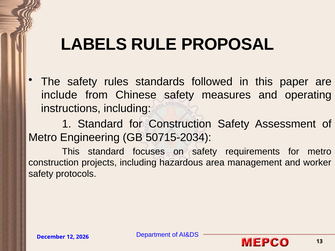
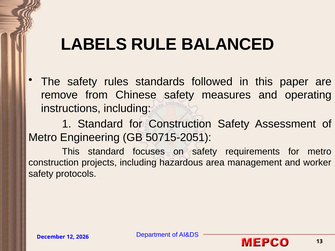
PROPOSAL: PROPOSAL -> BALANCED
include: include -> remove
50715-2034: 50715-2034 -> 50715-2051
